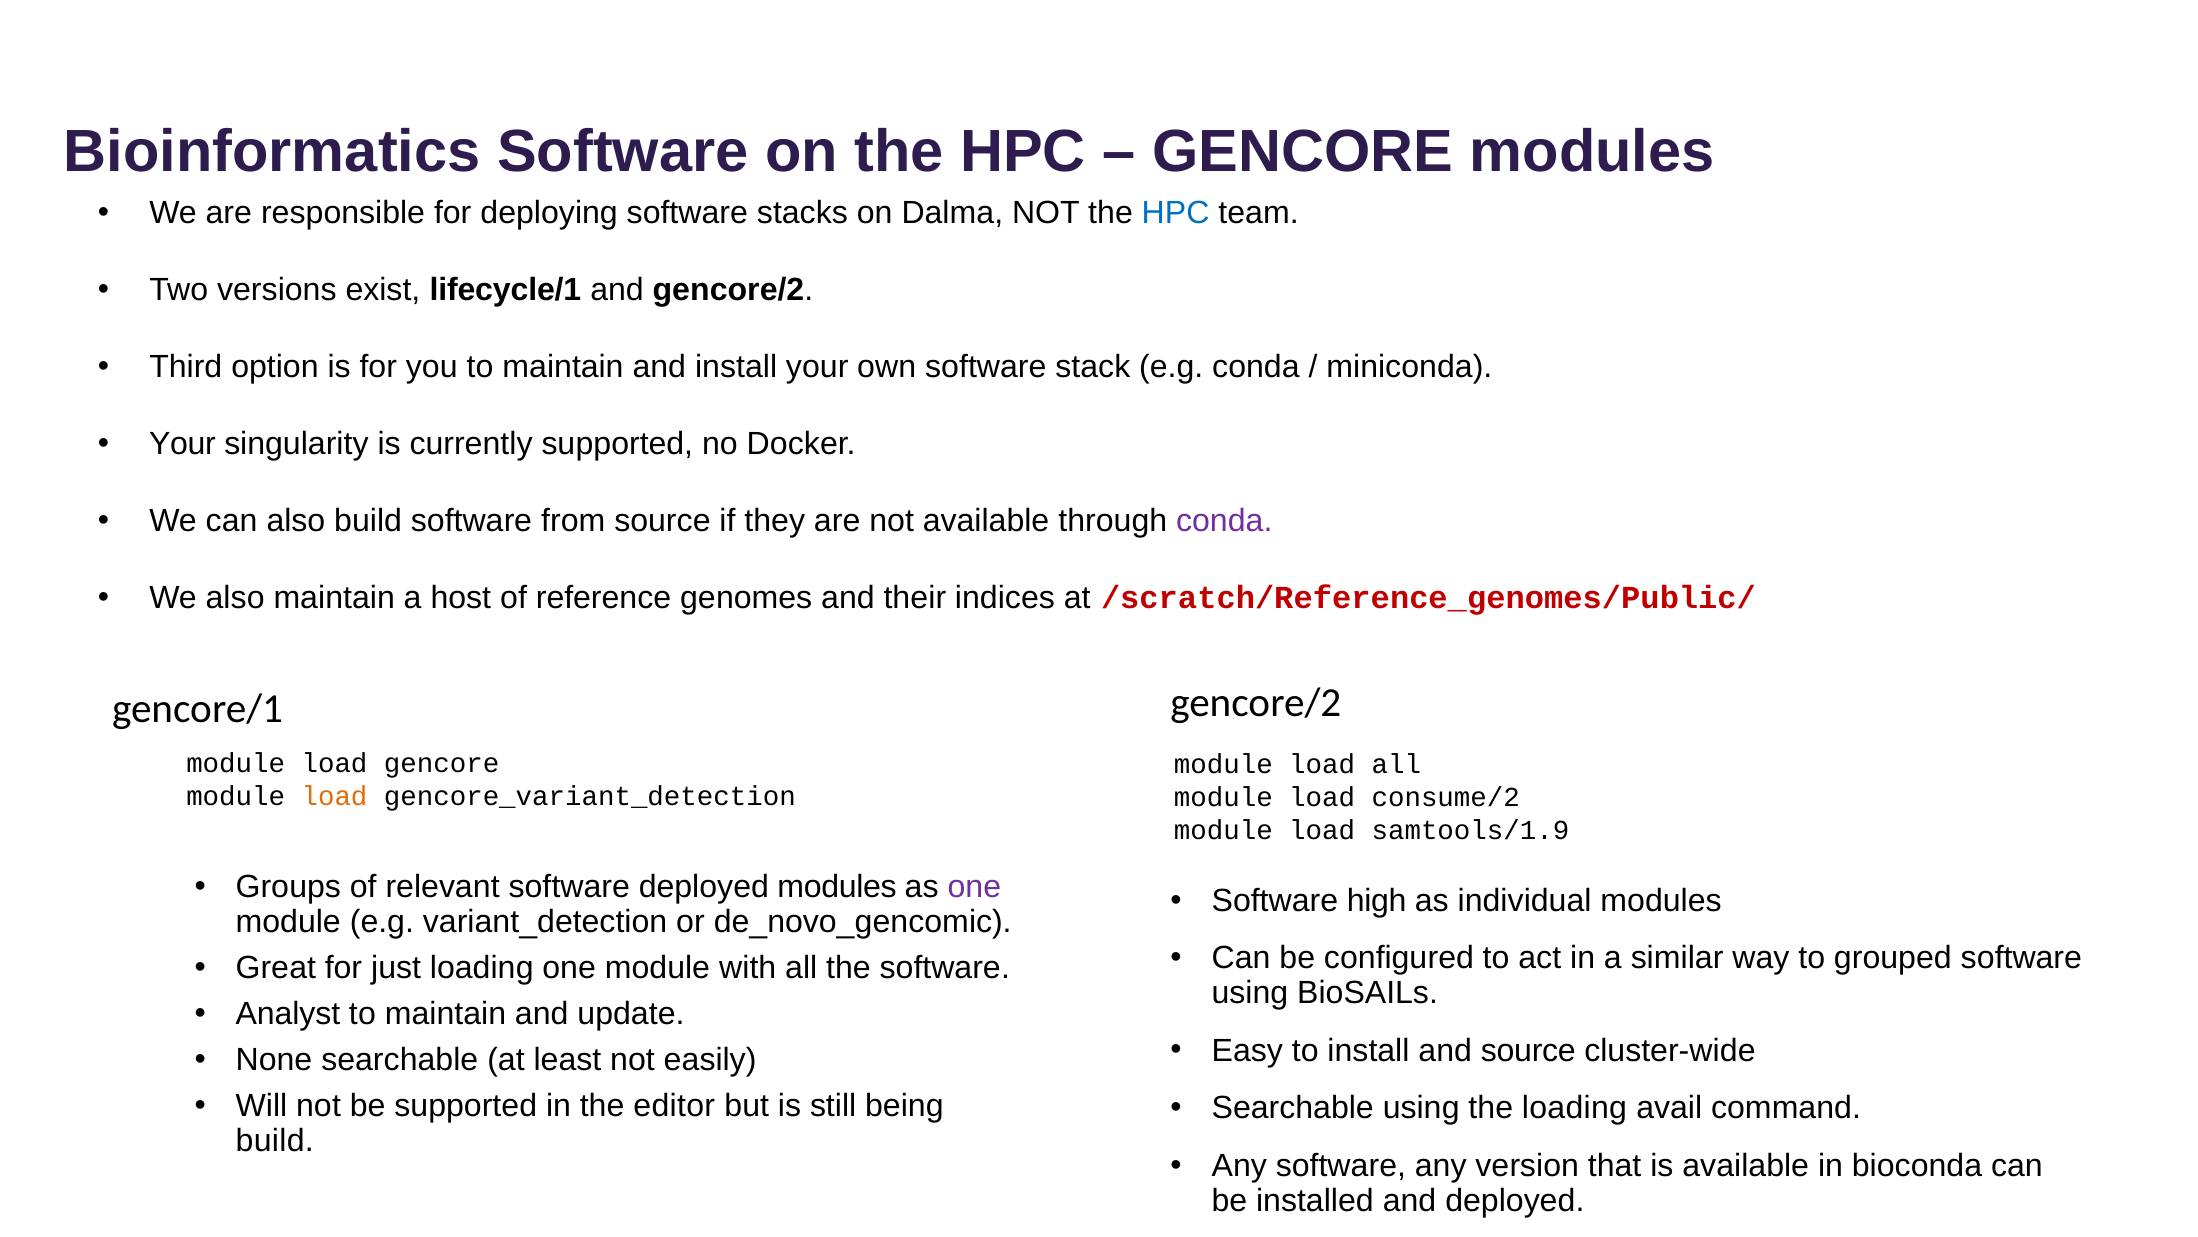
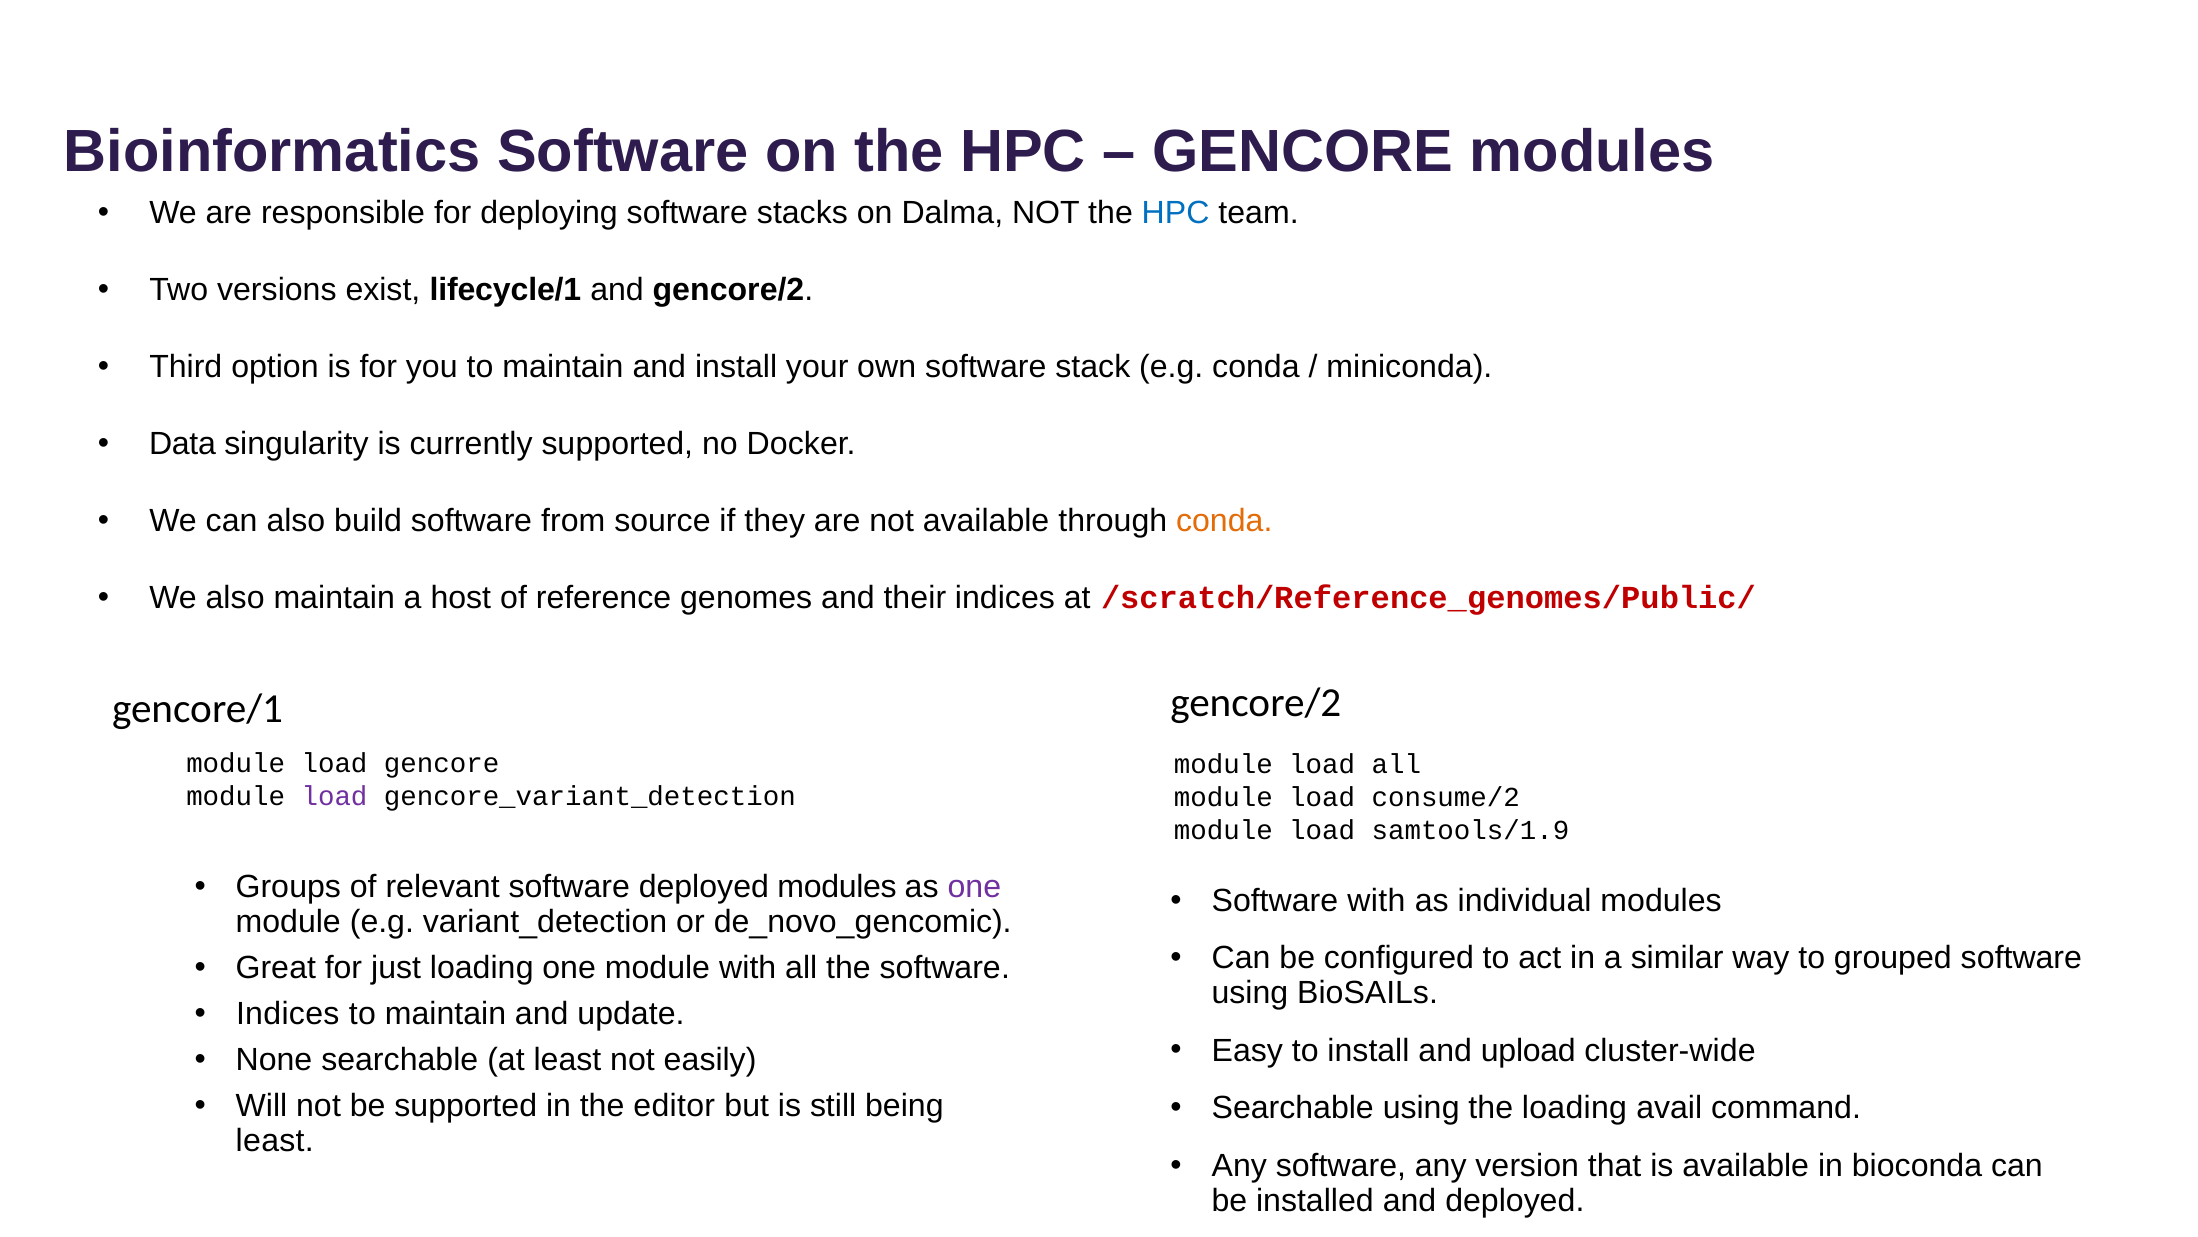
Your at (182, 444): Your -> Data
conda at (1224, 521) colour: purple -> orange
load at (335, 796) colour: orange -> purple
Software high: high -> with
Analyst at (288, 1013): Analyst -> Indices
and source: source -> upload
build at (275, 1140): build -> least
